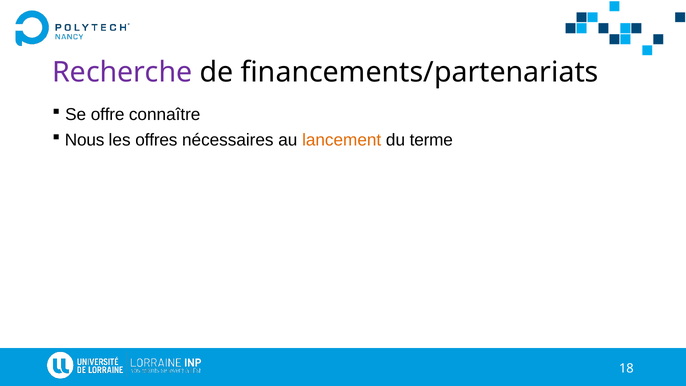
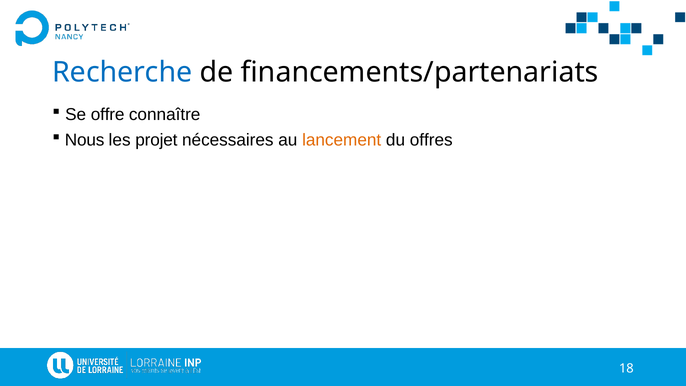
Recherche colour: purple -> blue
offres: offres -> projet
terme: terme -> offres
